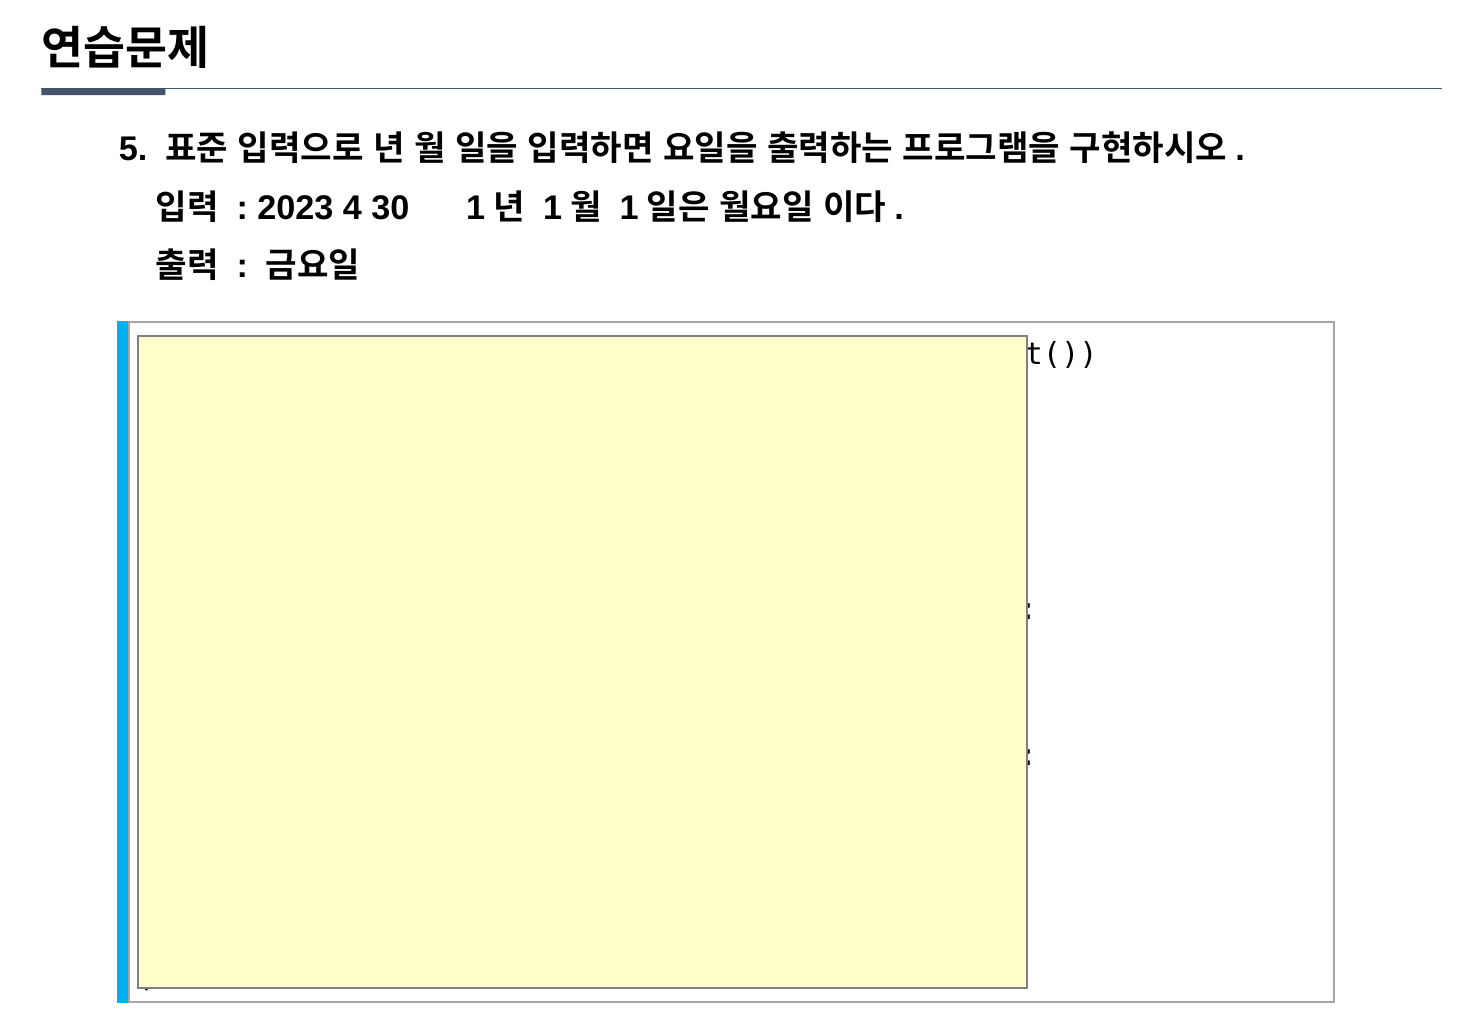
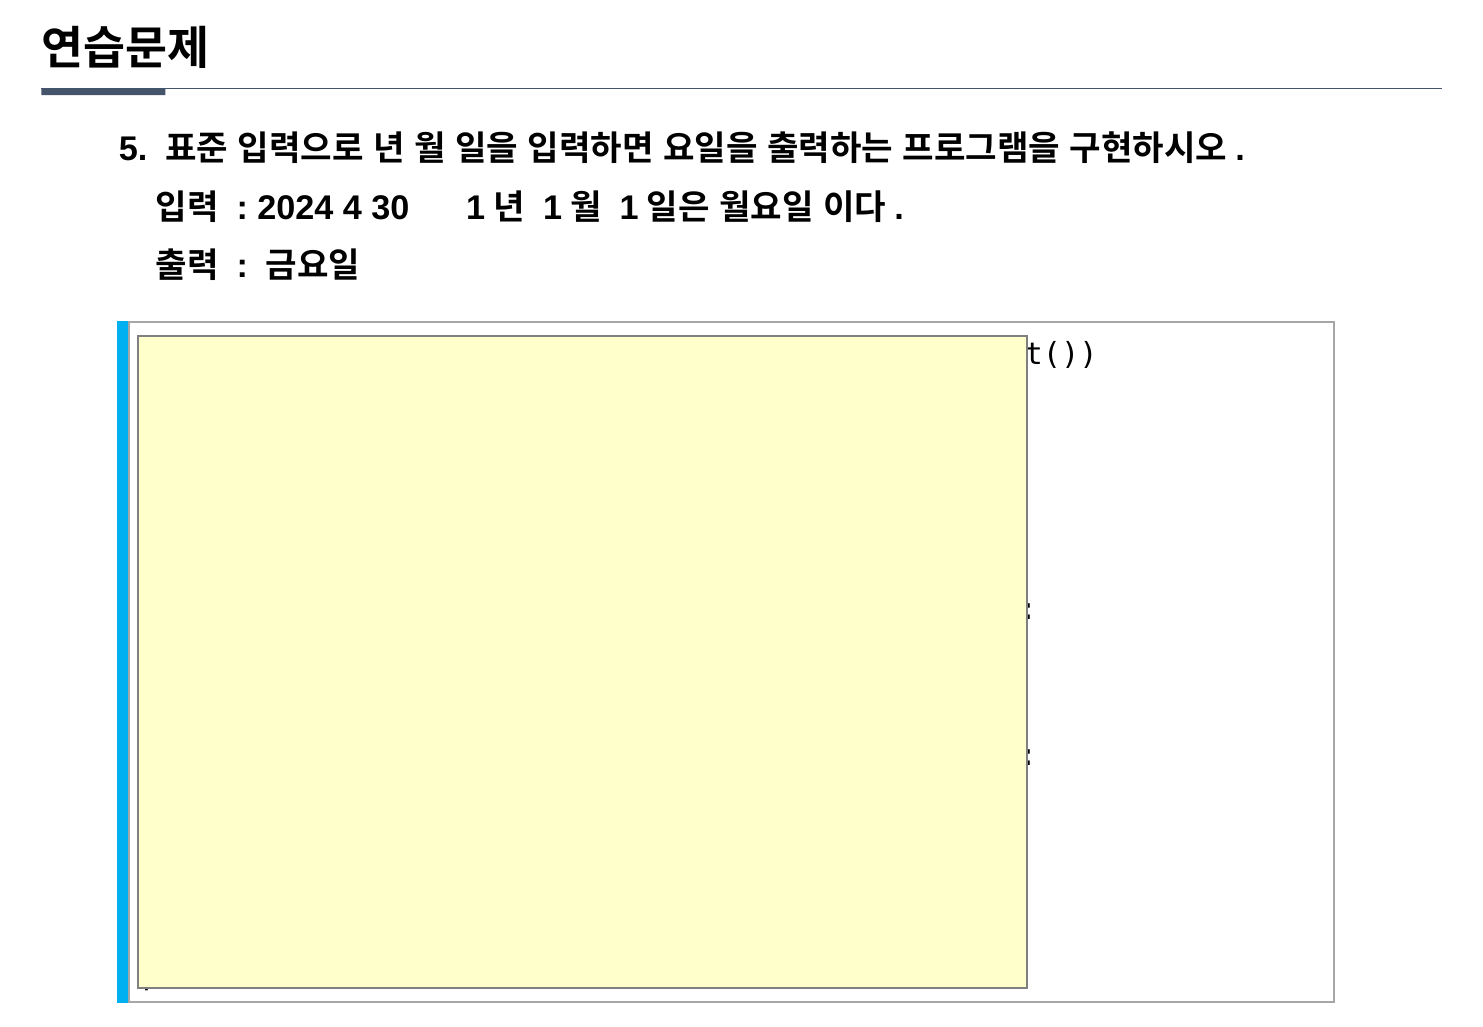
2023: 2023 -> 2024
